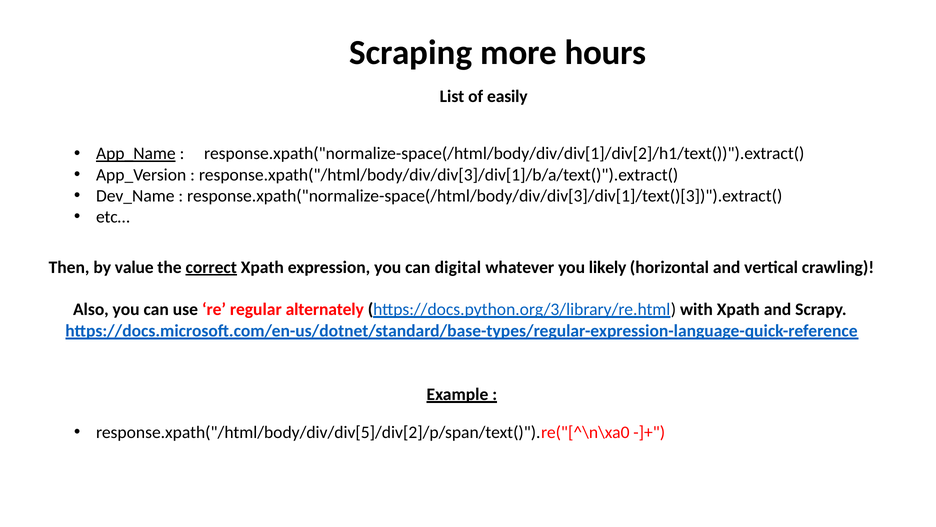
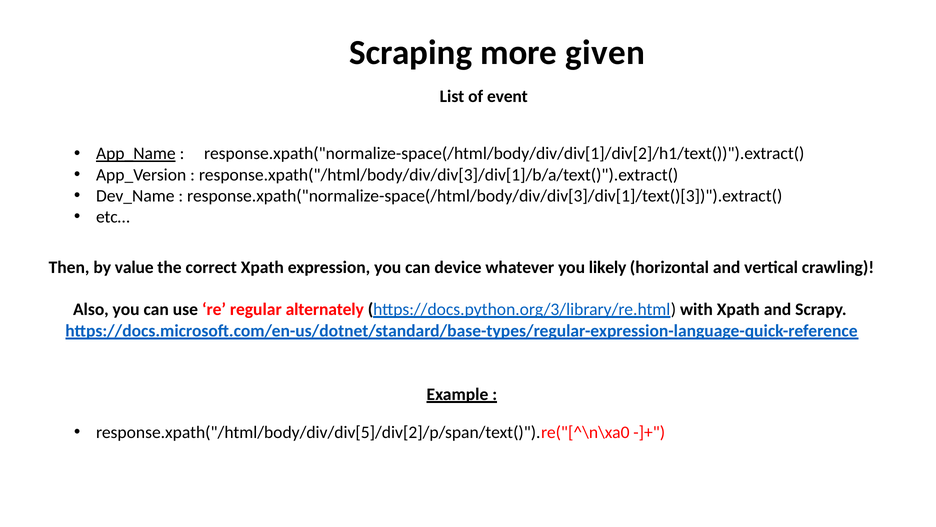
hours: hours -> given
easily: easily -> event
correct underline: present -> none
digital: digital -> device
